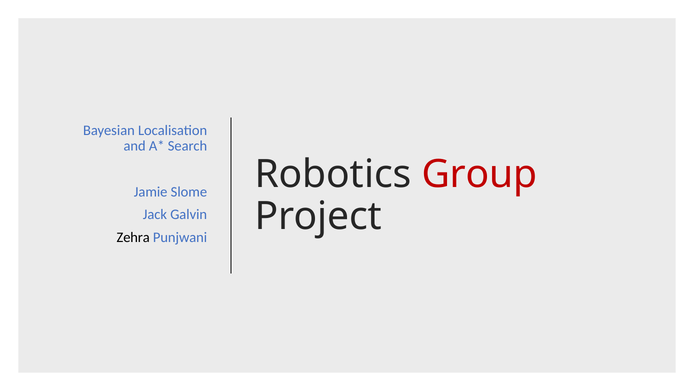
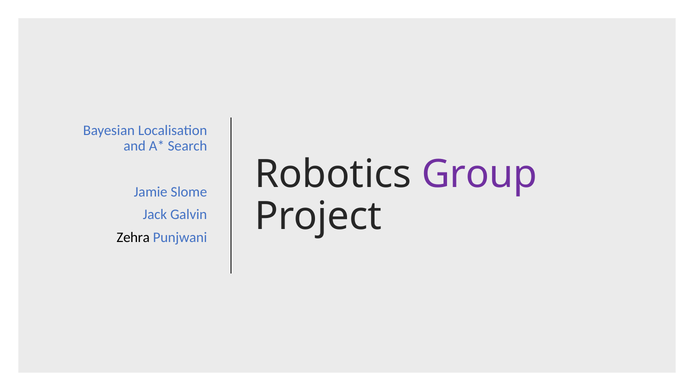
Group colour: red -> purple
